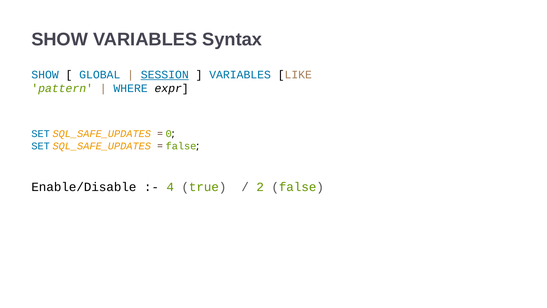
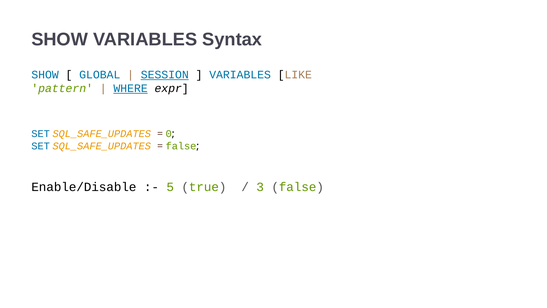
WHERE underline: none -> present
4: 4 -> 5
2: 2 -> 3
